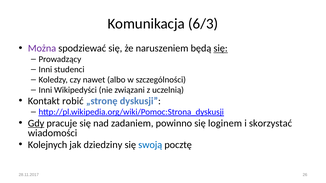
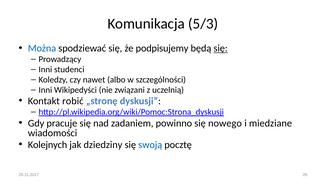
6/3: 6/3 -> 5/3
Można colour: purple -> blue
naruszeniem: naruszeniem -> podpisujemy
Gdy underline: present -> none
loginem: loginem -> nowego
skorzystać: skorzystać -> miedziane
